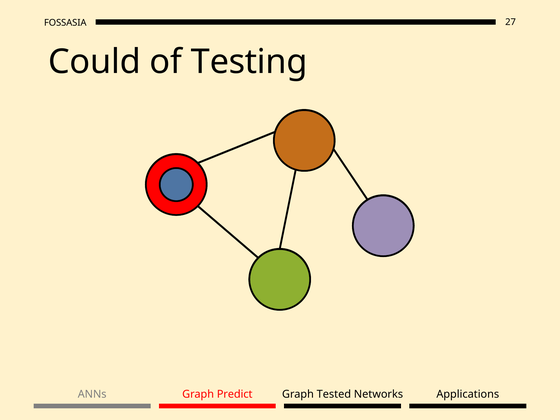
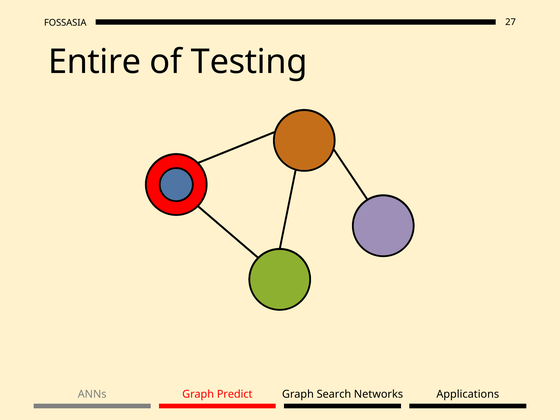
Could: Could -> Entire
Tested: Tested -> Search
